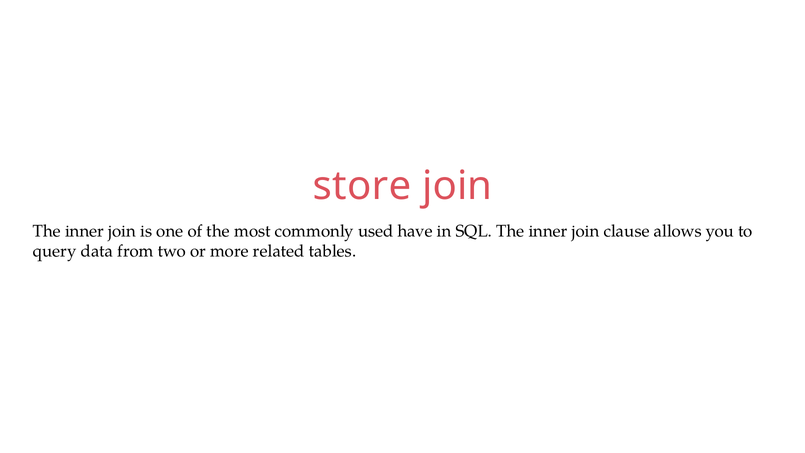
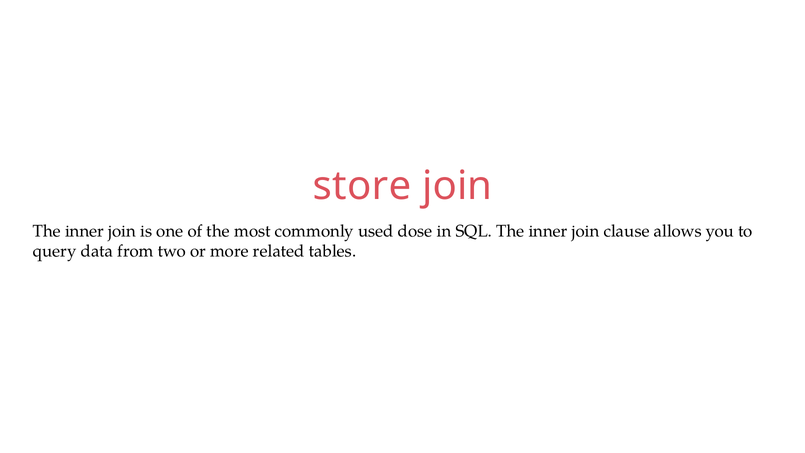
have: have -> dose
